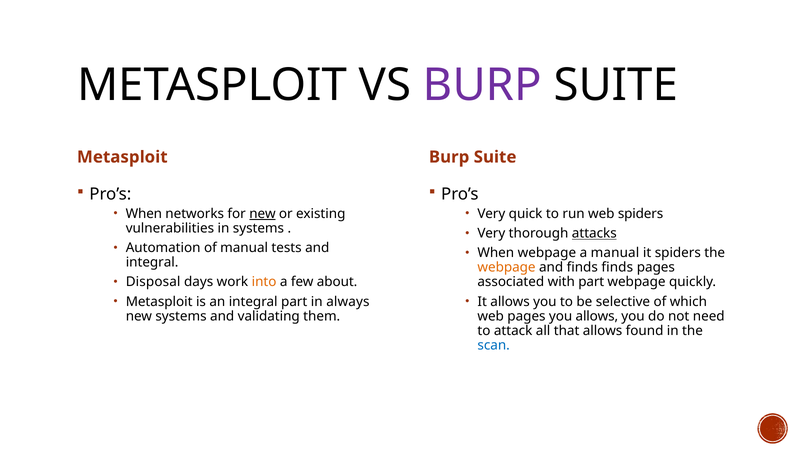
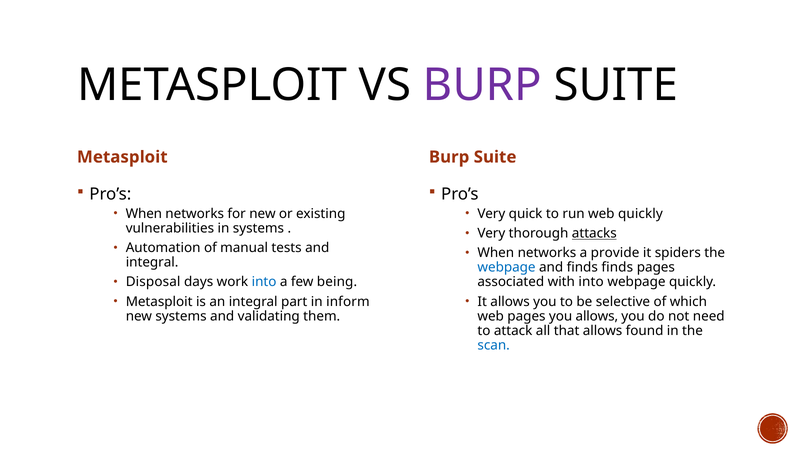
new at (262, 214) underline: present -> none
web spiders: spiders -> quickly
webpage at (547, 253): webpage -> networks
a manual: manual -> provide
webpage at (507, 268) colour: orange -> blue
into at (264, 282) colour: orange -> blue
about: about -> being
with part: part -> into
always: always -> inform
